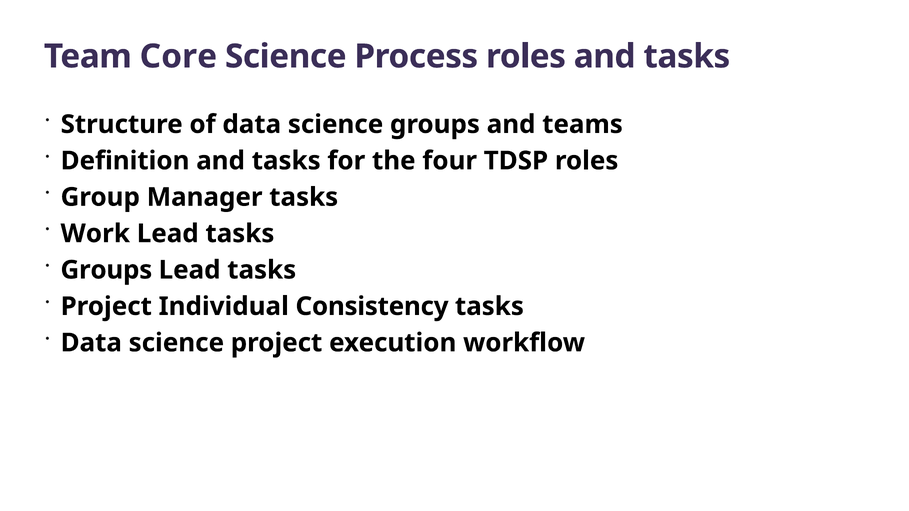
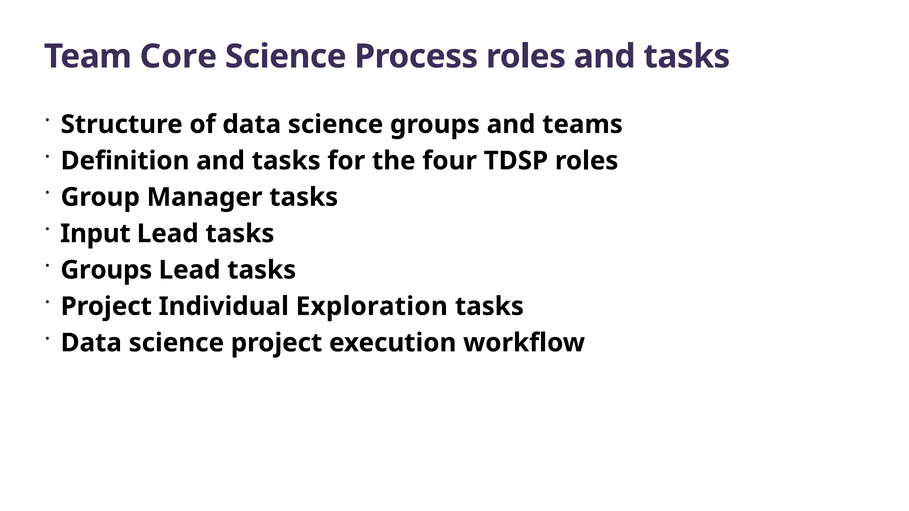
Work: Work -> Input
Consistency: Consistency -> Exploration
